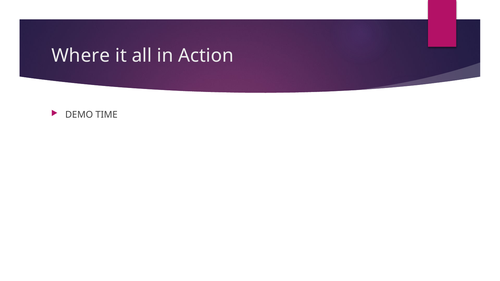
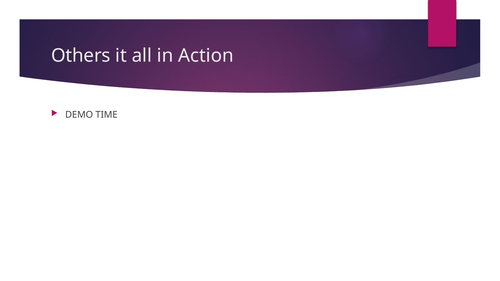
Where: Where -> Others
